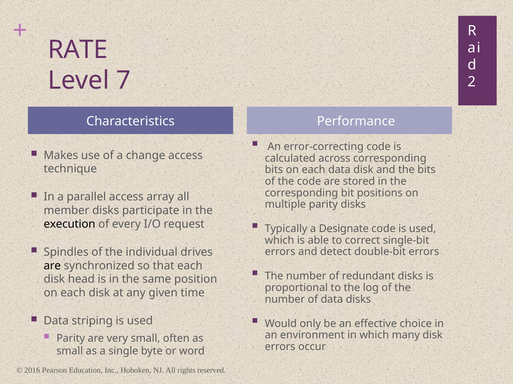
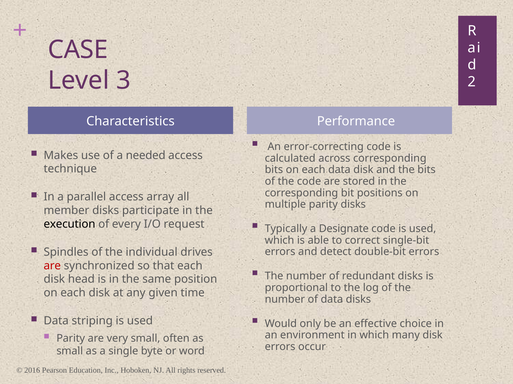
RATE: RATE -> CASE
7: 7 -> 3
change: change -> needed
are at (52, 266) colour: black -> red
